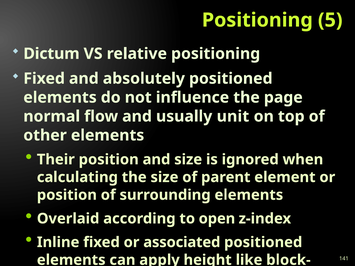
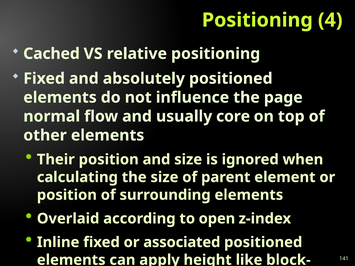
5: 5 -> 4
Dictum: Dictum -> Cached
unit: unit -> core
